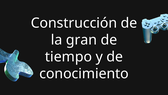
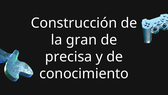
tiempo: tiempo -> precisa
